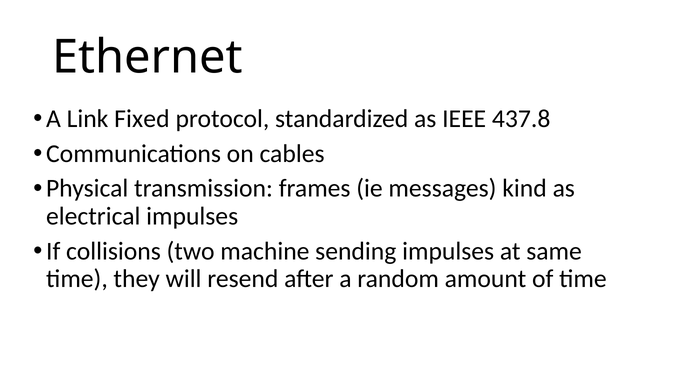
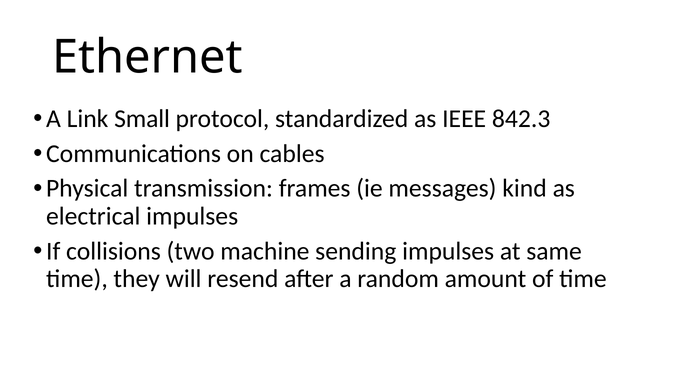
Fixed: Fixed -> Small
437.8: 437.8 -> 842.3
